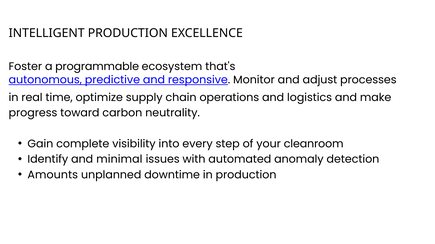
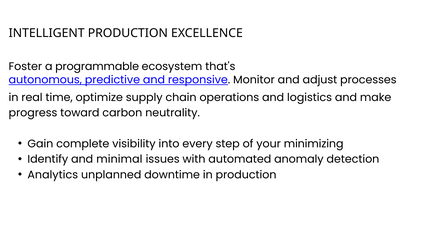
cleanroom: cleanroom -> minimizing
Amounts: Amounts -> Analytics
